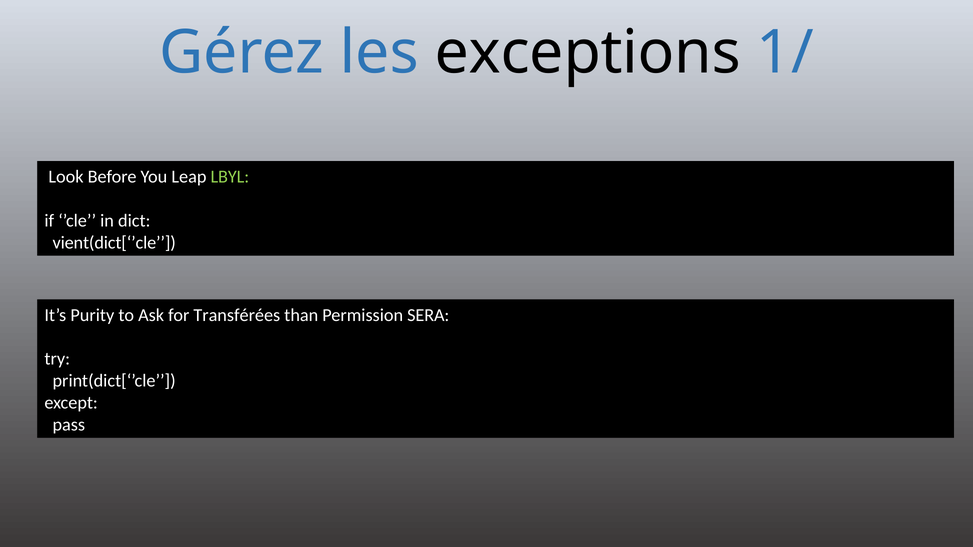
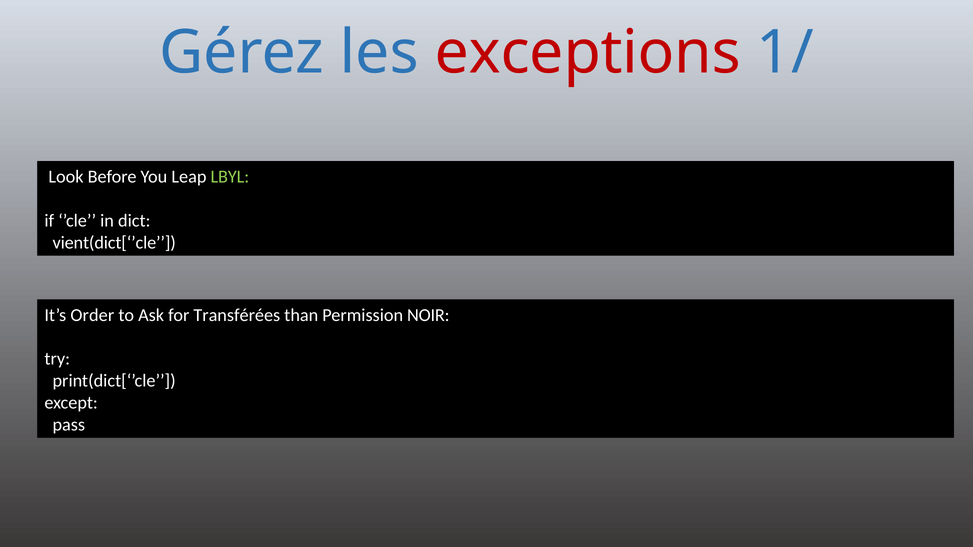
exceptions colour: black -> red
Purity: Purity -> Order
SERA: SERA -> NOIR
